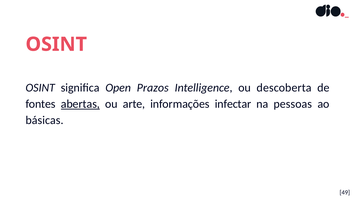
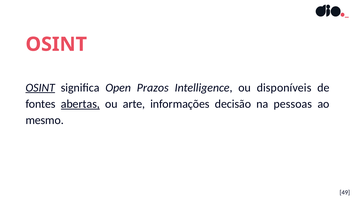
OSINT at (40, 87) underline: none -> present
descoberta: descoberta -> disponíveis
infectar: infectar -> decisão
básicas: básicas -> mesmo
